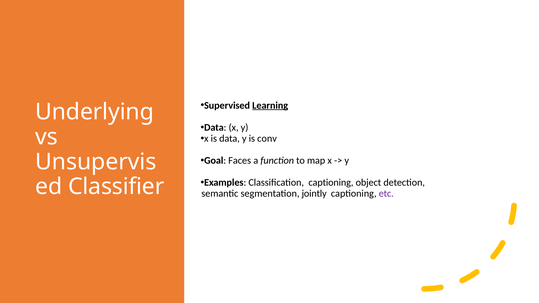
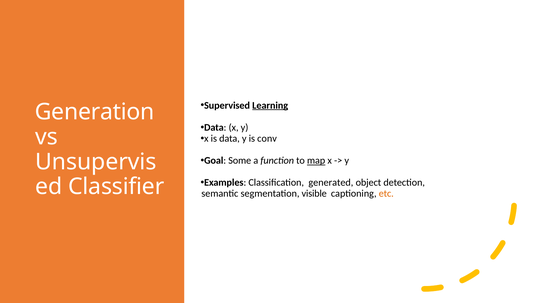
Underlying: Underlying -> Generation
Faces: Faces -> Some
map underline: none -> present
Classification captioning: captioning -> generated
jointly: jointly -> visible
etc colour: purple -> orange
